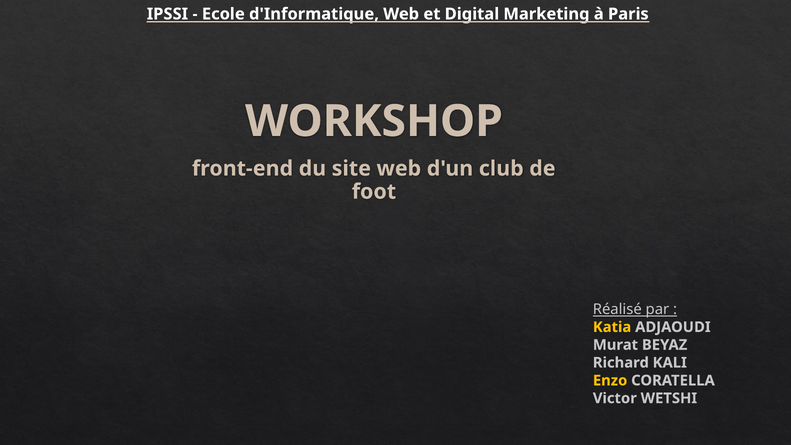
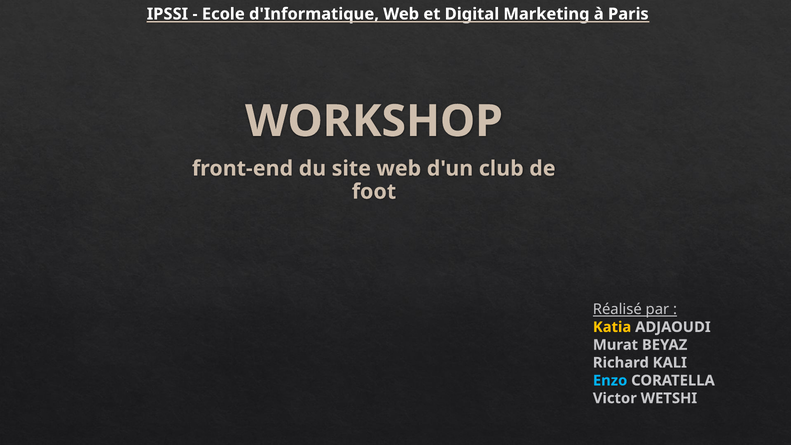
Enzo colour: yellow -> light blue
